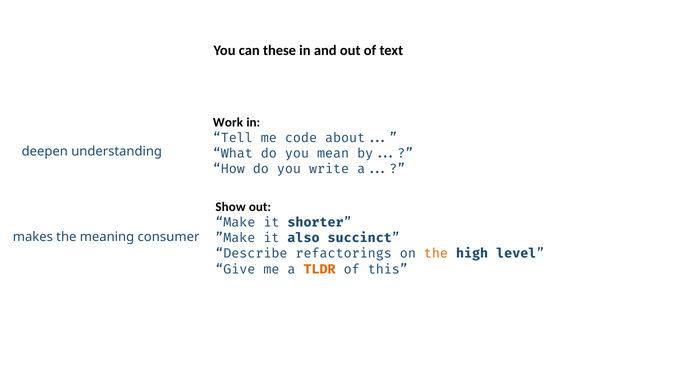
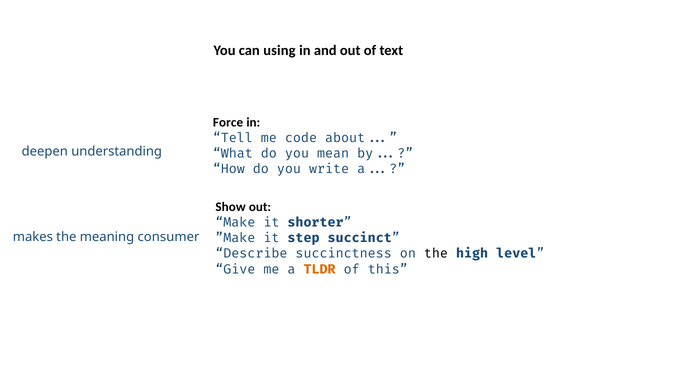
these: these -> using
Work: Work -> Force
also: also -> step
refactorings: refactorings -> succinctness
the at (436, 254) colour: orange -> black
